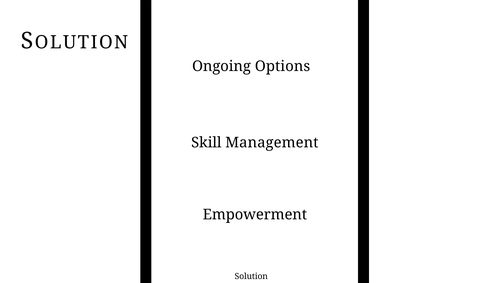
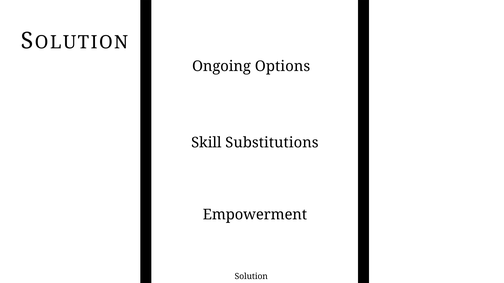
Management: Management -> Substitutions
